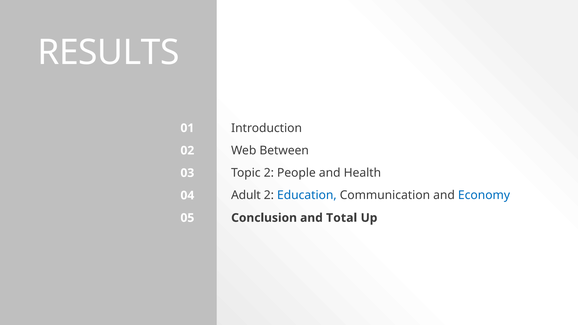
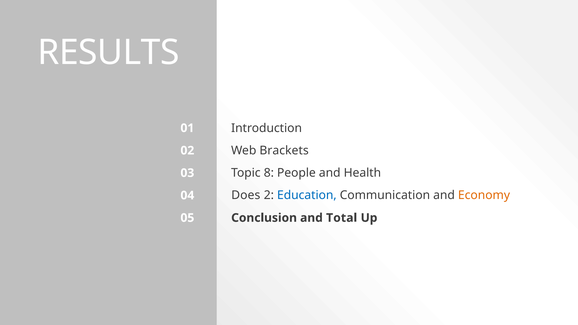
Between: Between -> Brackets
Topic 2: 2 -> 8
Adult: Adult -> Does
Economy colour: blue -> orange
